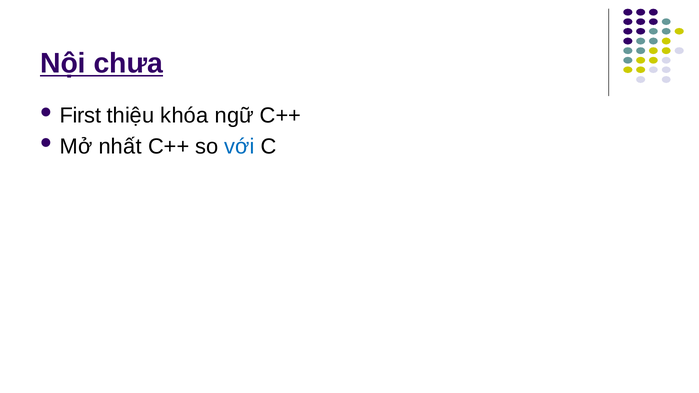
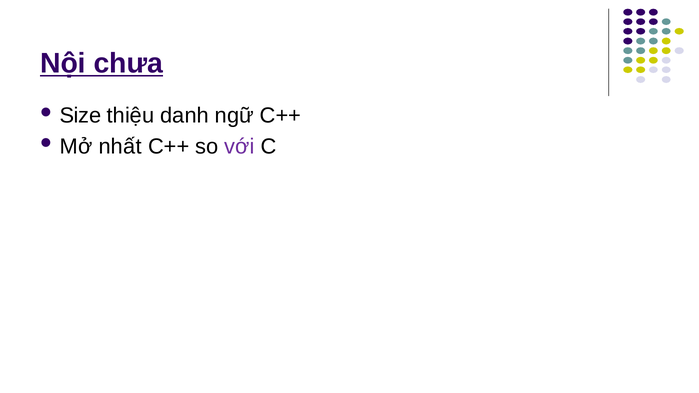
First: First -> Size
khóa: khóa -> danh
với colour: blue -> purple
